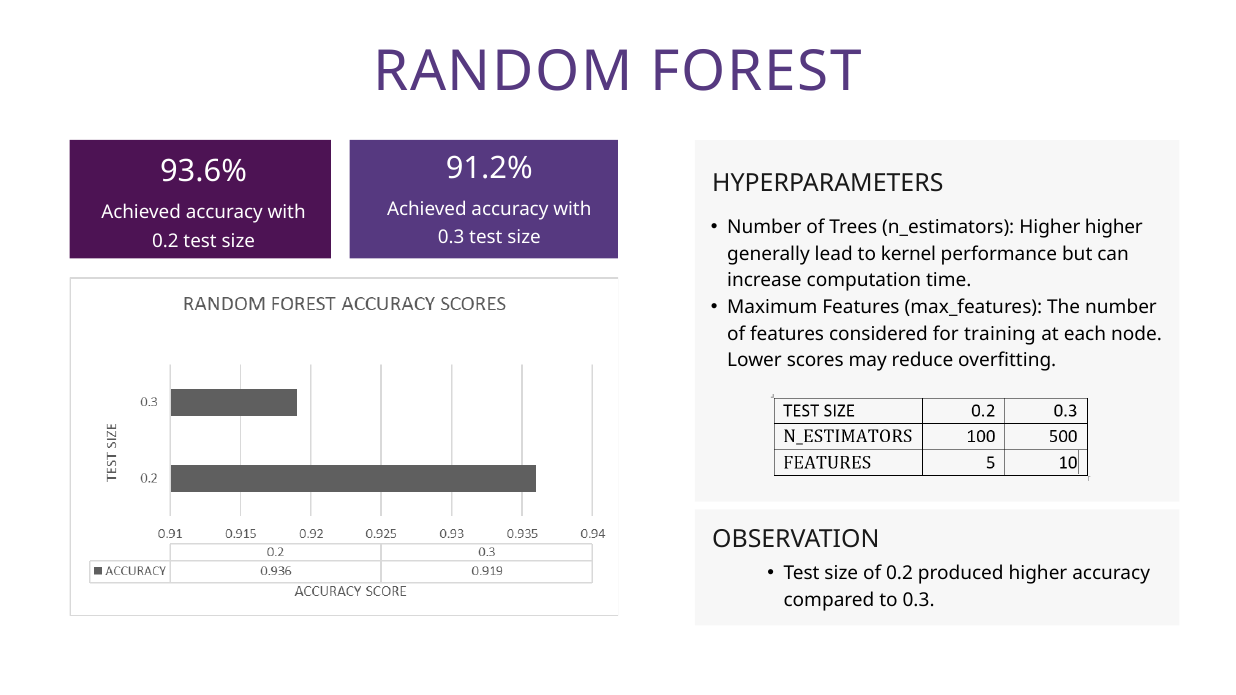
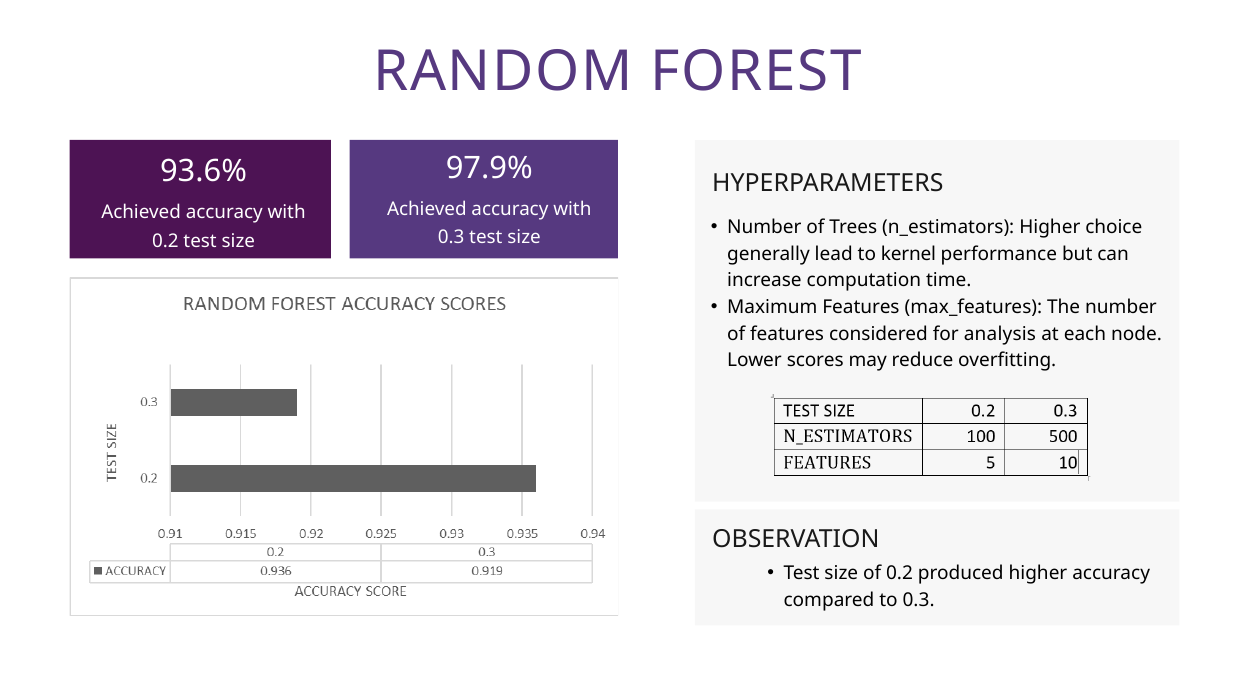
91.2%: 91.2% -> 97.9%
Higher higher: higher -> choice
training: training -> analysis
